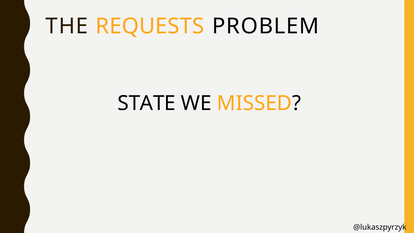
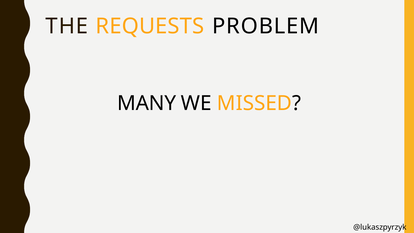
STATE: STATE -> MANY
